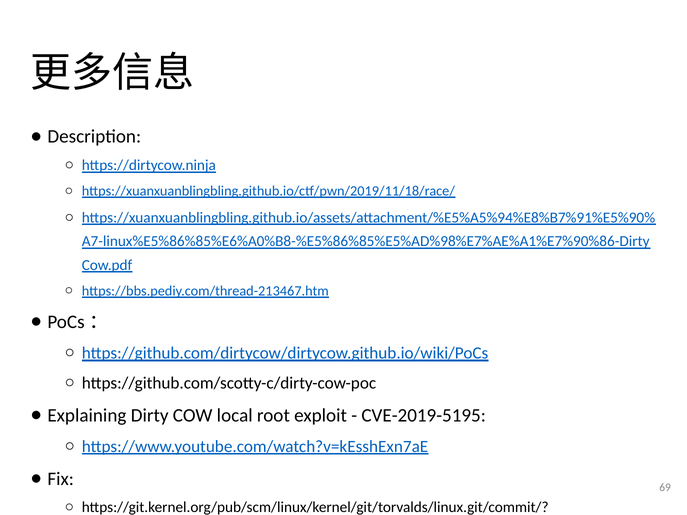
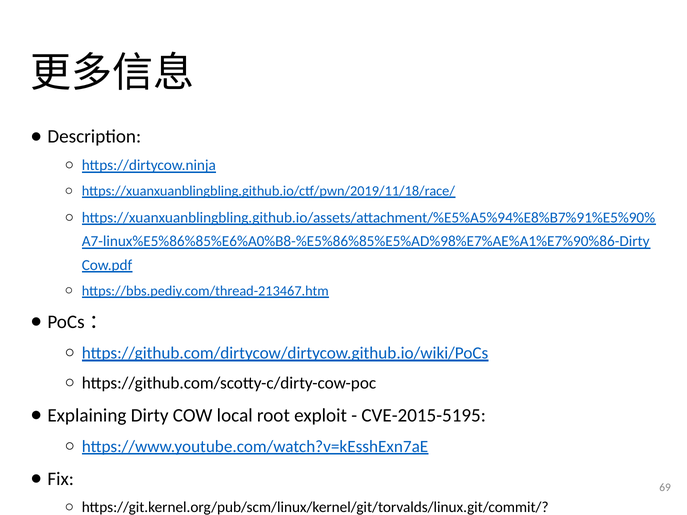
CVE-2019-5195: CVE-2019-5195 -> CVE-2015-5195
